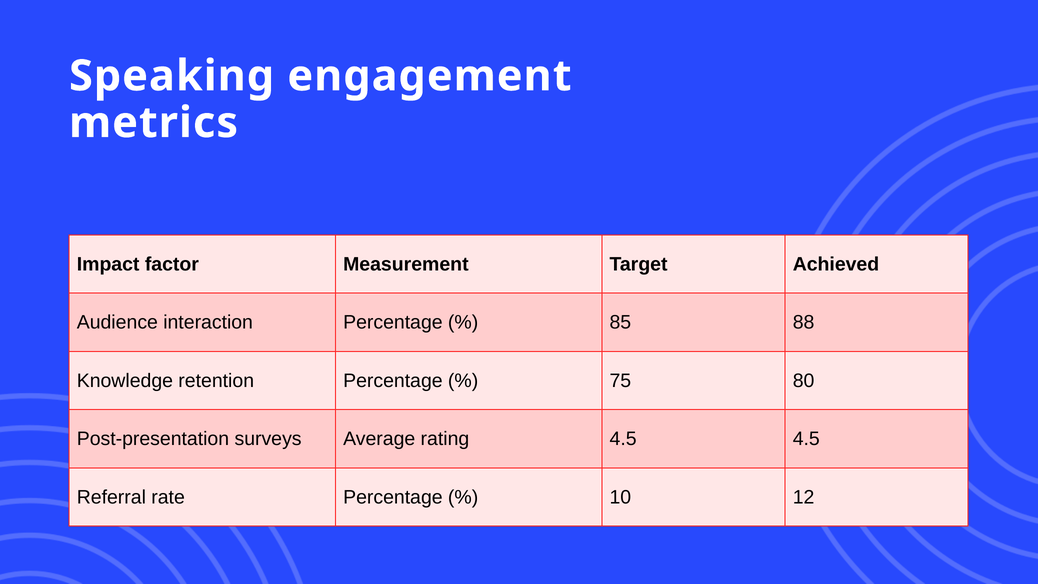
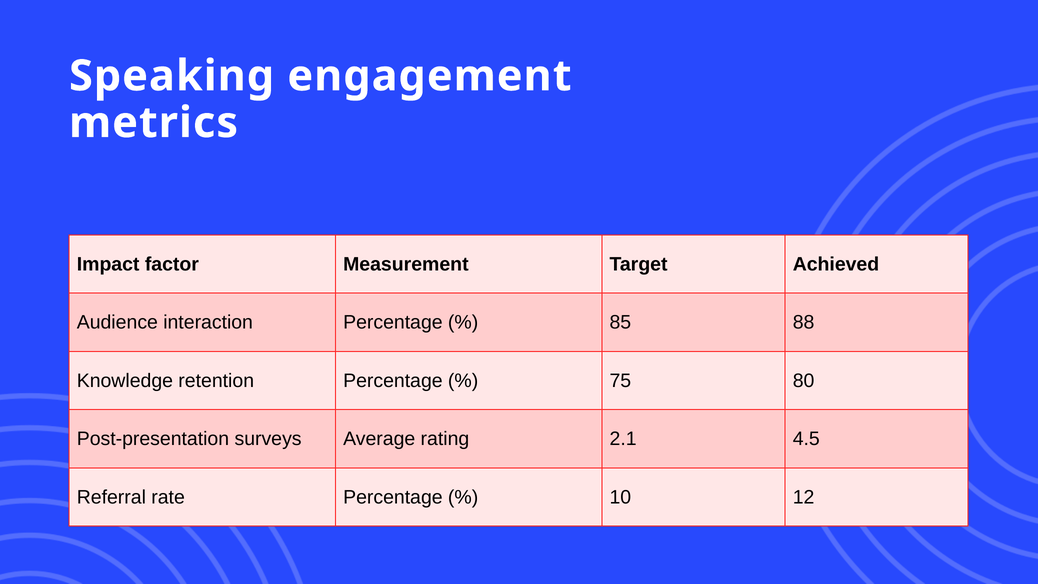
rating 4.5: 4.5 -> 2.1
